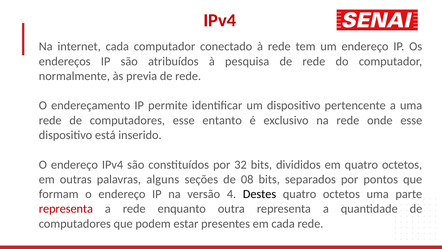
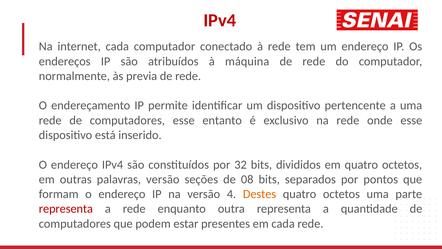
pesquisa: pesquisa -> máquina
palavras alguns: alguns -> versão
Destes colour: black -> orange
